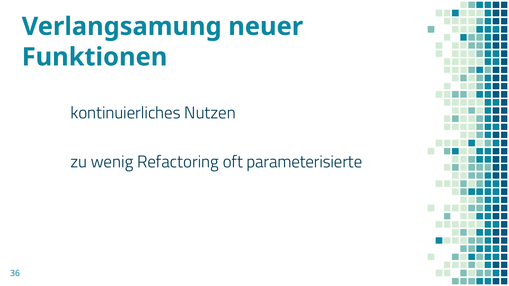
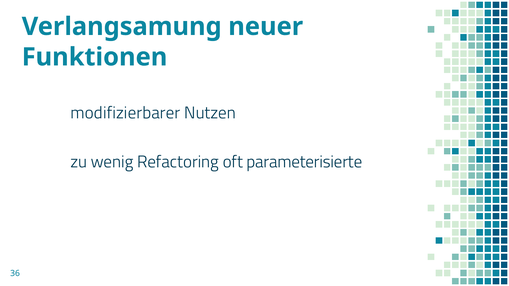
kontinuierliches: kontinuierliches -> modifizierbarer
